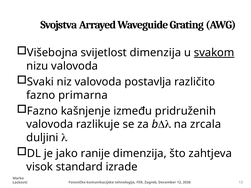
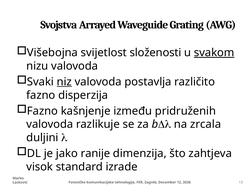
svijetlost dimenzija: dimenzija -> složenosti
niz underline: none -> present
primarna: primarna -> disperzija
